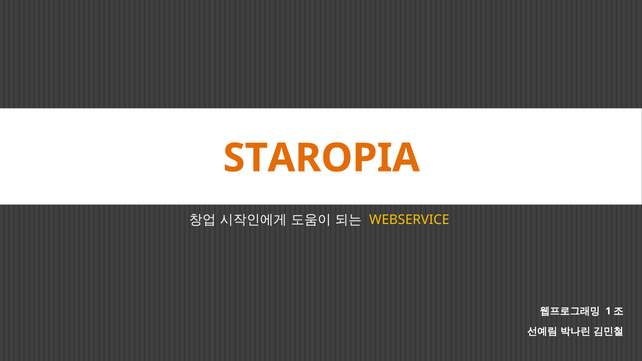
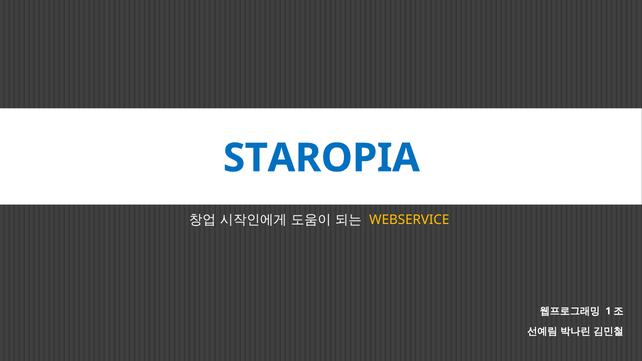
STAROPIA colour: orange -> blue
